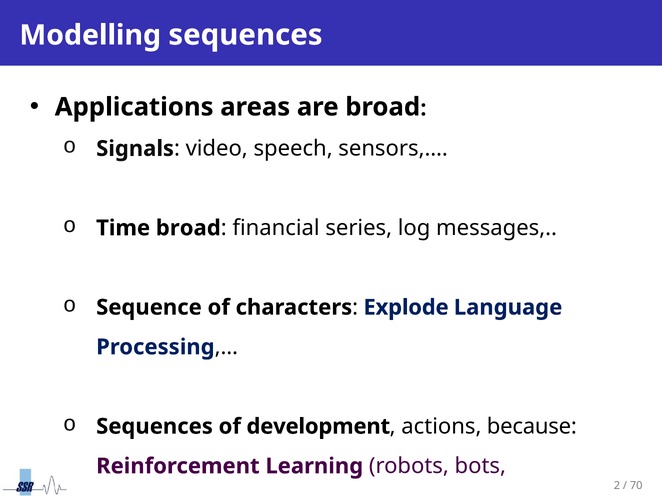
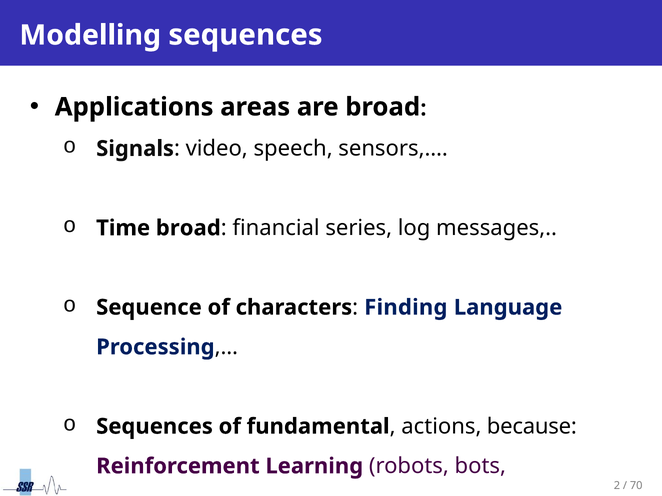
Explode: Explode -> Finding
development: development -> fundamental
